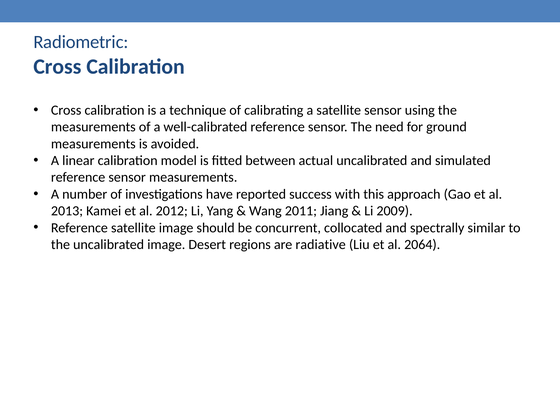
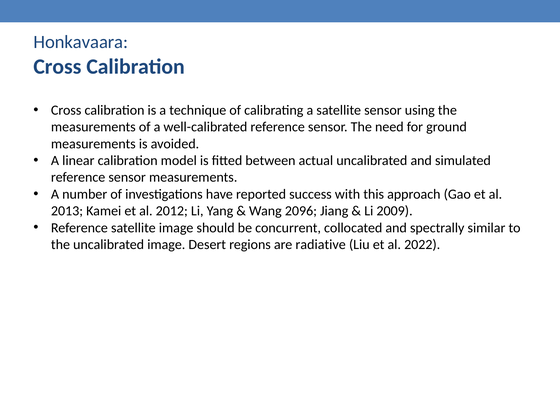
Radiometric: Radiometric -> Honkavaara
2011: 2011 -> 2096
2064: 2064 -> 2022
